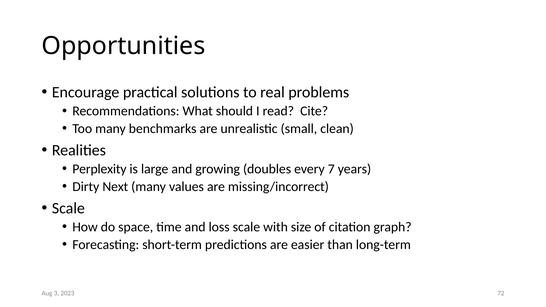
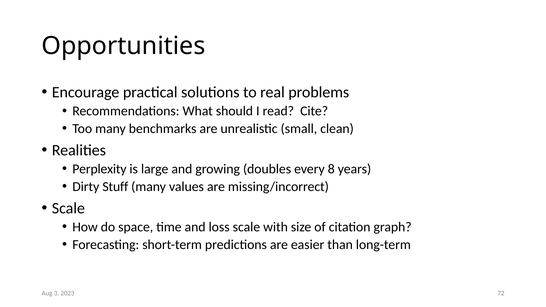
7: 7 -> 8
Next: Next -> Stuff
